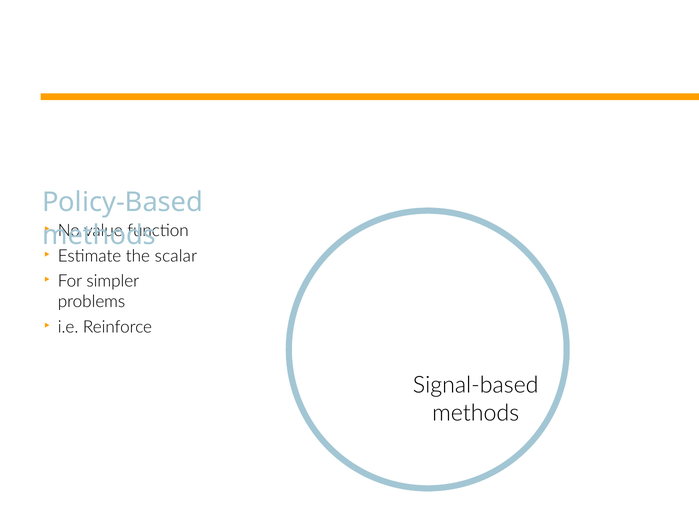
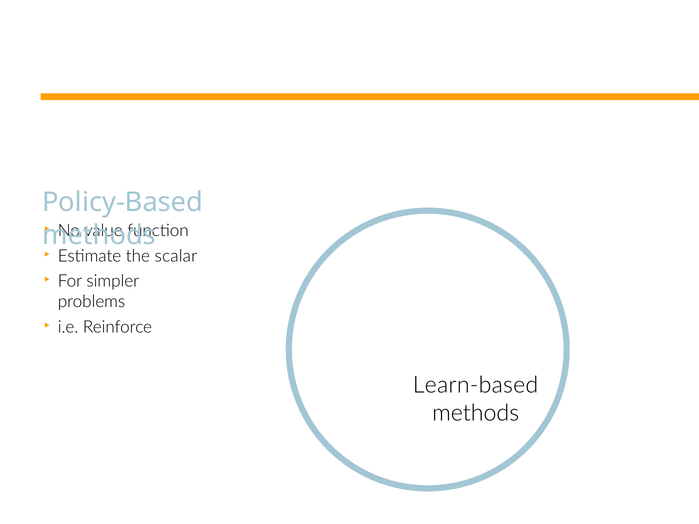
Signal-based: Signal-based -> Learn-based
